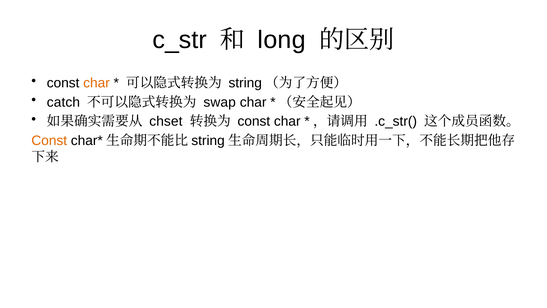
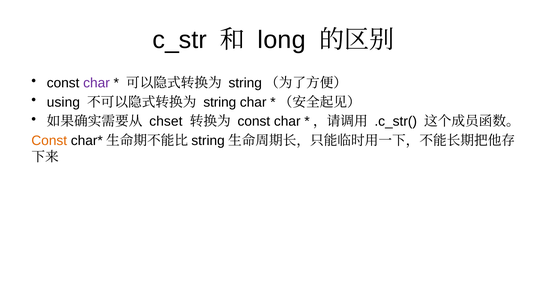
char at (97, 83) colour: orange -> purple
catch: catch -> using
swap: swap -> string
